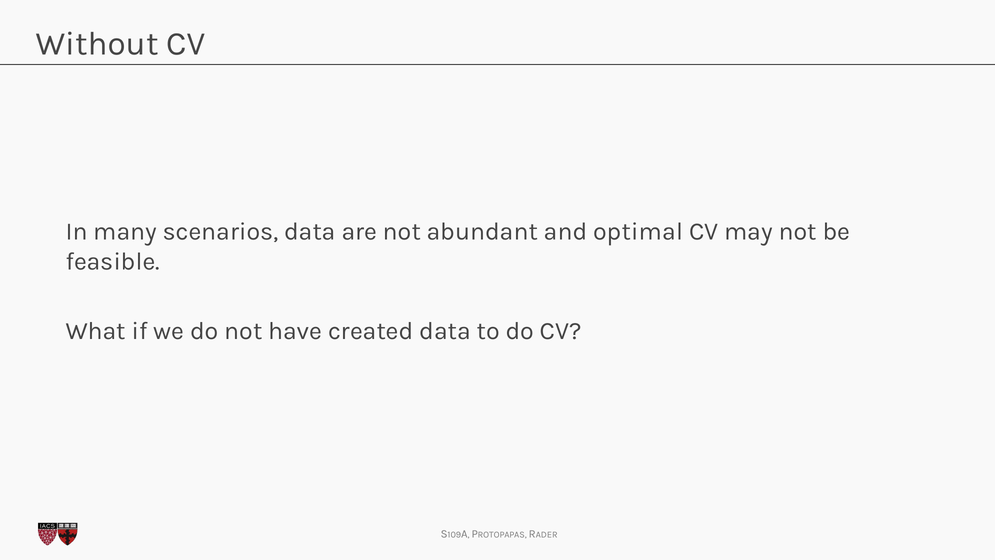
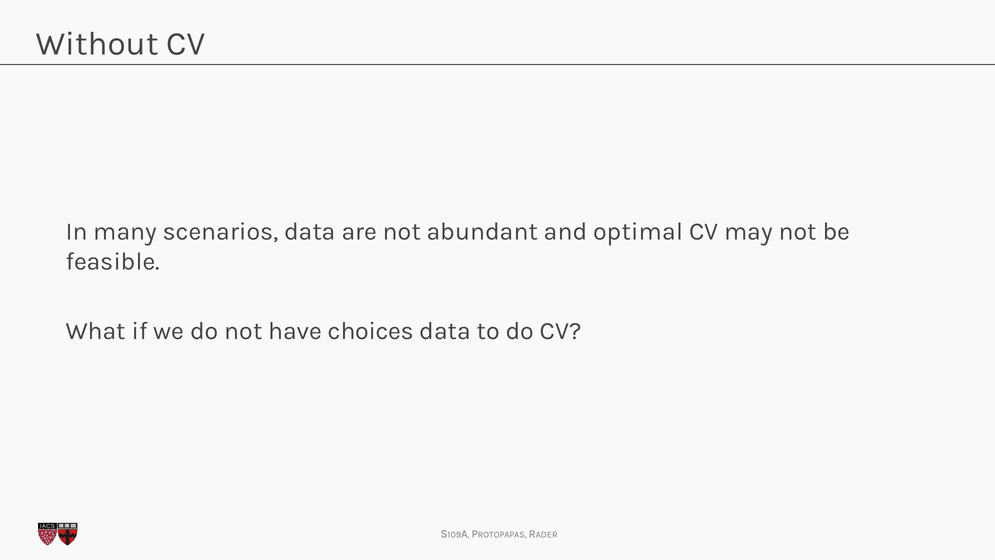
created: created -> choices
